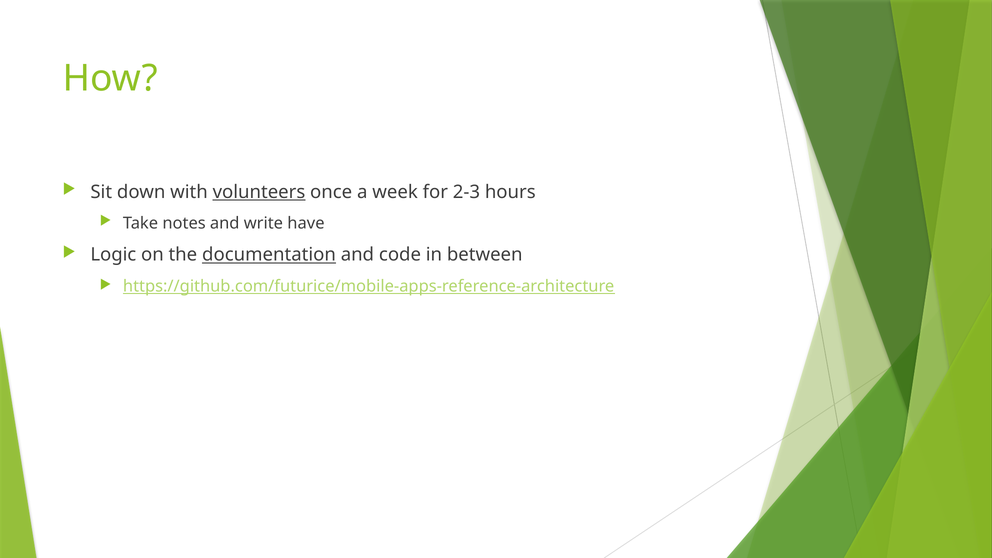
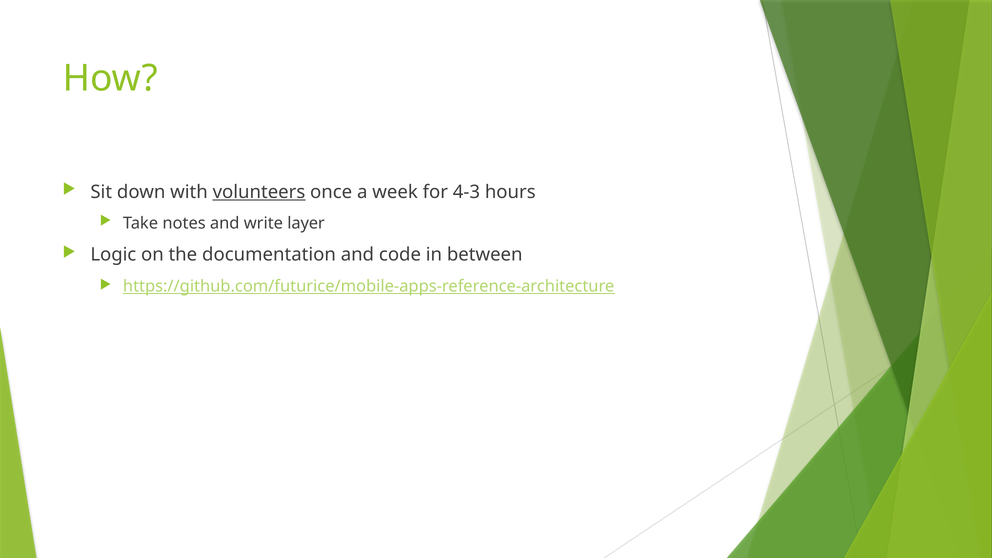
2-3: 2-3 -> 4-3
have: have -> layer
documentation underline: present -> none
